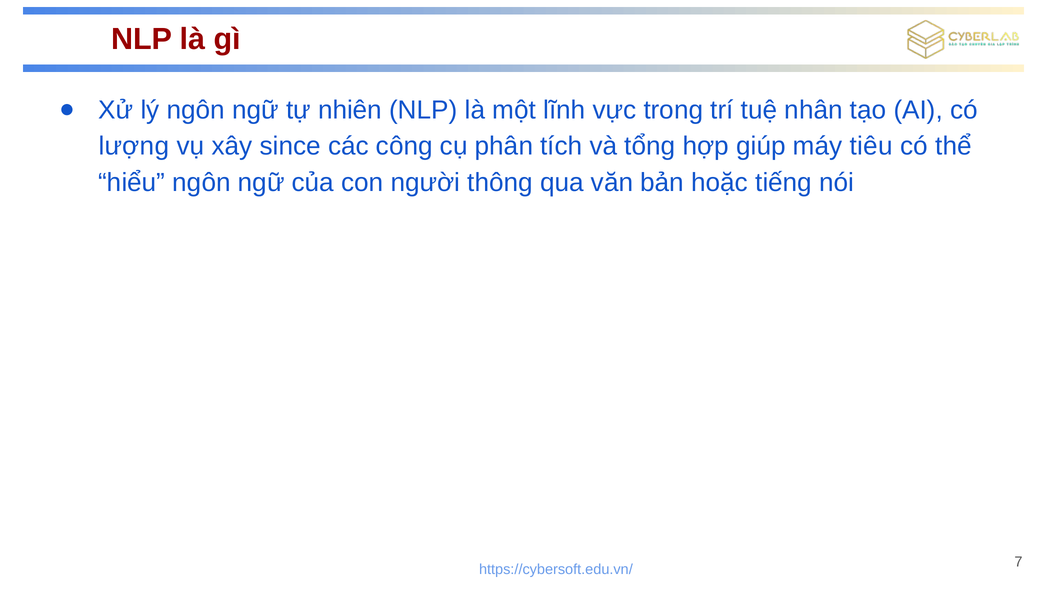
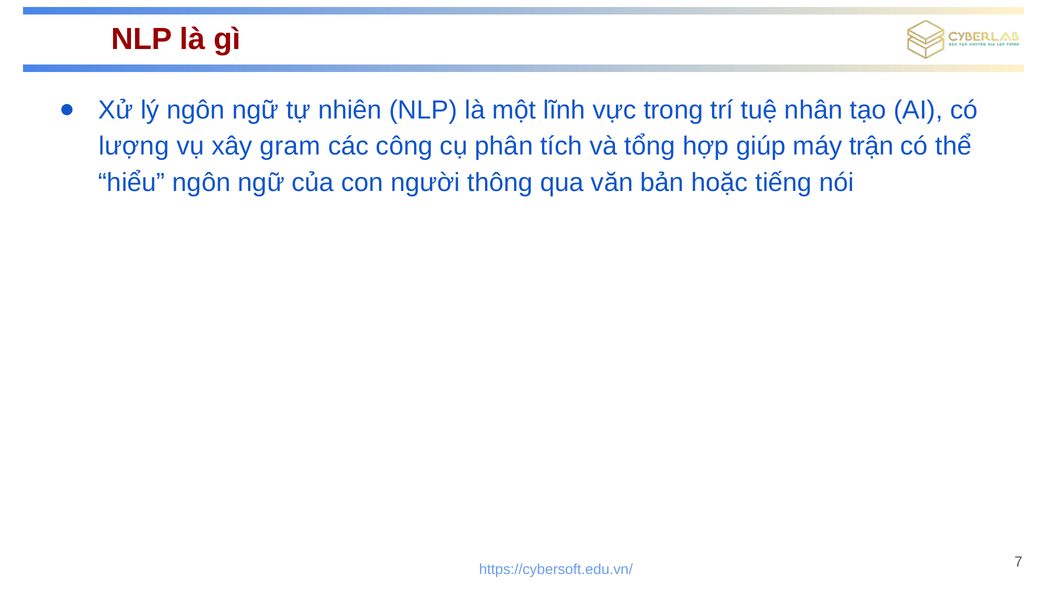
since: since -> gram
tiêu: tiêu -> trận
